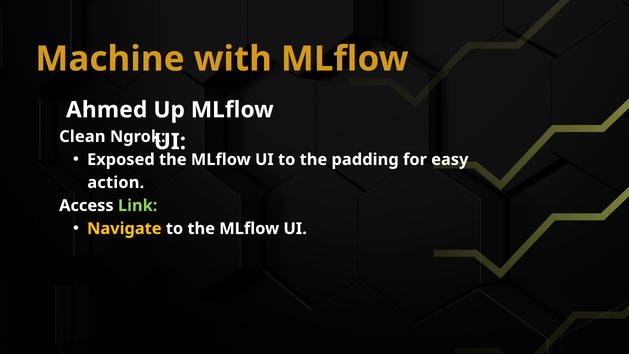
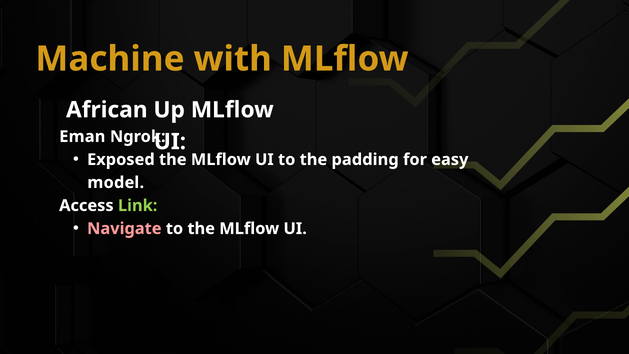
Ahmed: Ahmed -> African
Clean: Clean -> Eman
action: action -> model
Navigate colour: yellow -> pink
